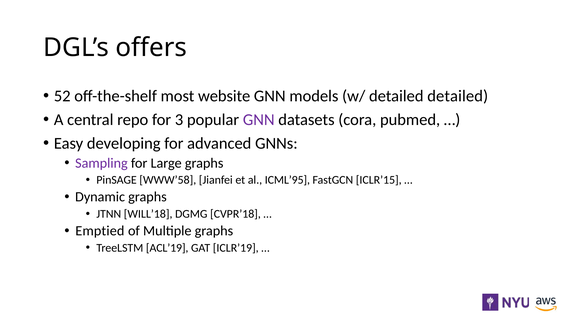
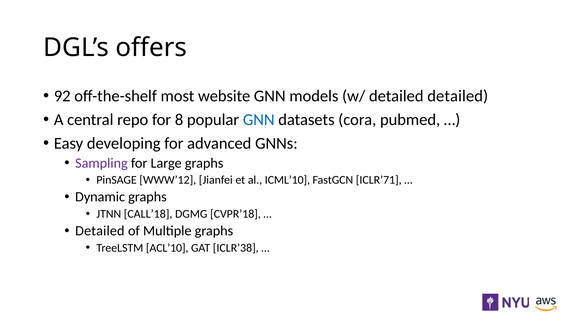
52: 52 -> 92
3: 3 -> 8
GNN at (259, 120) colour: purple -> blue
WWW’58: WWW’58 -> WWW’12
ICML’95: ICML’95 -> ICML’10
ICLR’15: ICLR’15 -> ICLR’71
WILL’18: WILL’18 -> CALL’18
Emptied at (100, 231): Emptied -> Detailed
ACL’19: ACL’19 -> ACL’10
ICLR’19: ICLR’19 -> ICLR’38
